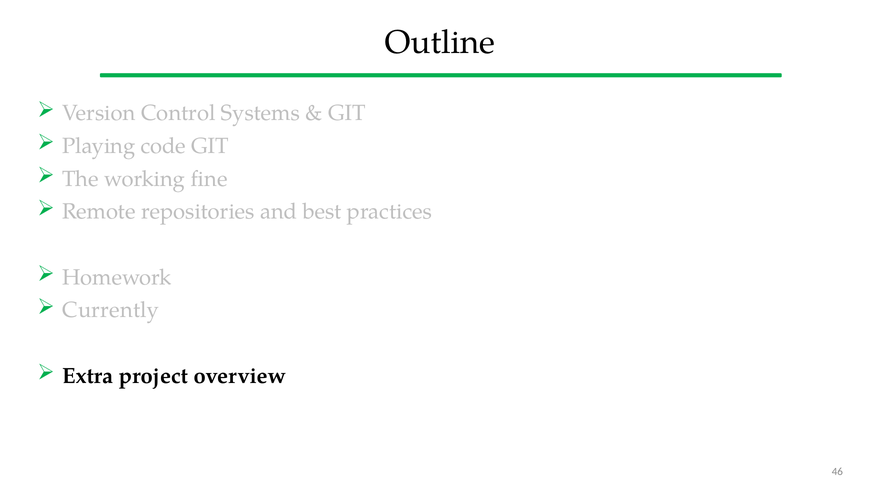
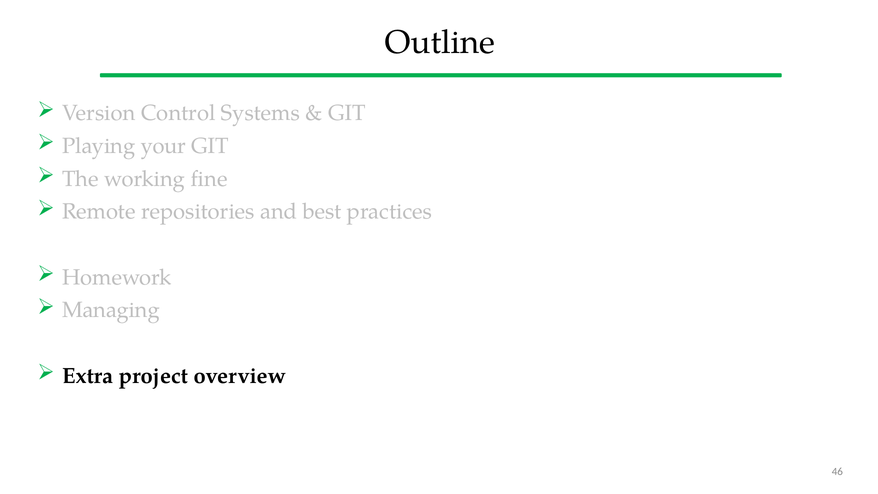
code: code -> your
Currently: Currently -> Managing
